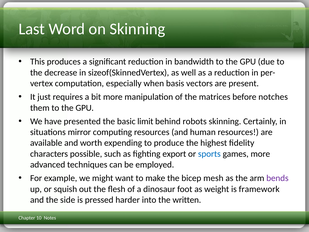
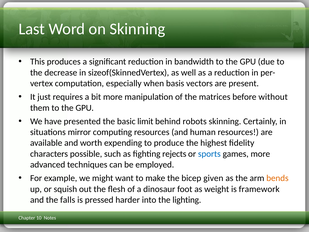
notches: notches -> without
export: export -> rejects
mesh: mesh -> given
bends colour: purple -> orange
side: side -> falls
written: written -> lighting
